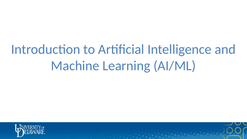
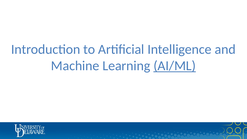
AI/ML underline: none -> present
